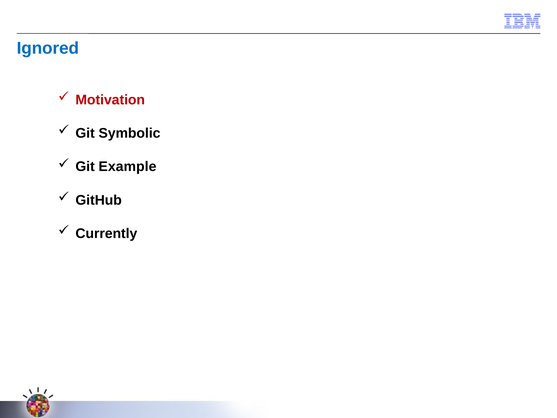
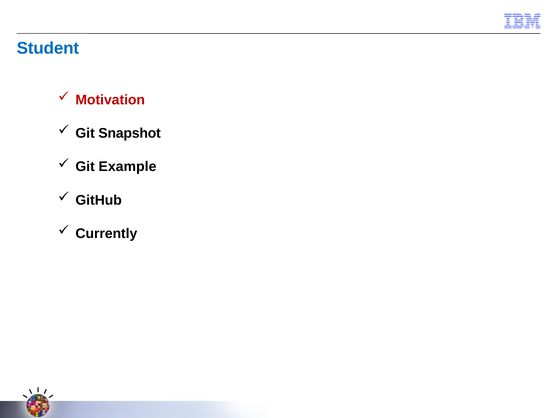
Ignored: Ignored -> Student
Symbolic: Symbolic -> Snapshot
